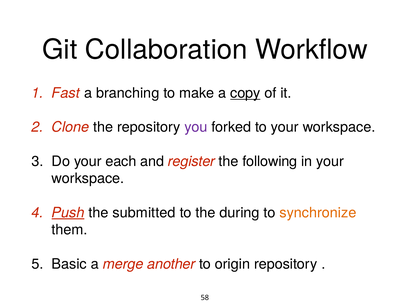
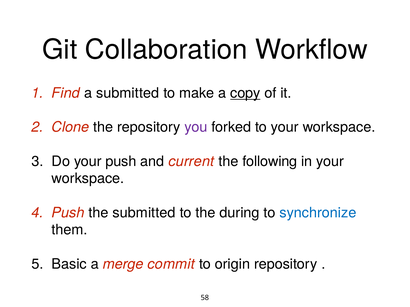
Fast: Fast -> Find
a branching: branching -> submitted
your each: each -> push
register: register -> current
Push at (68, 213) underline: present -> none
synchronize colour: orange -> blue
another: another -> commit
